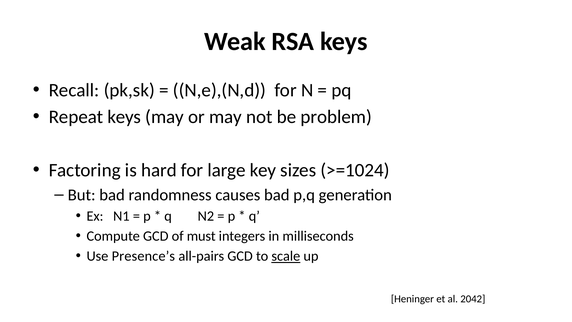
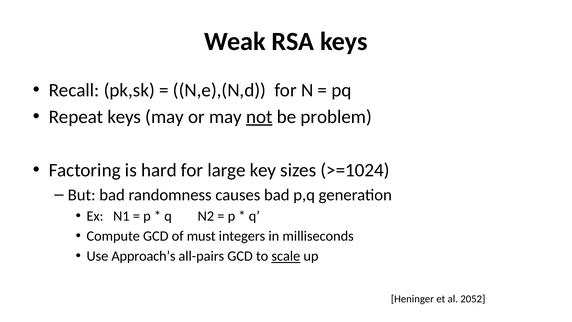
not underline: none -> present
Presence’s: Presence’s -> Approach’s
2042: 2042 -> 2052
